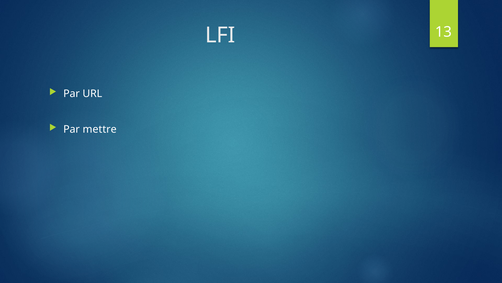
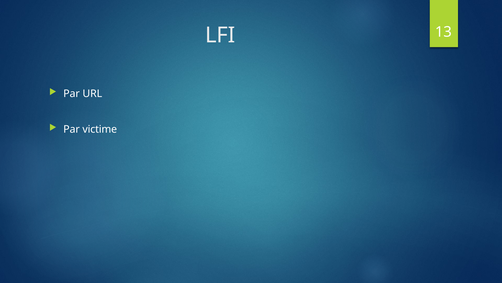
mettre: mettre -> victime
